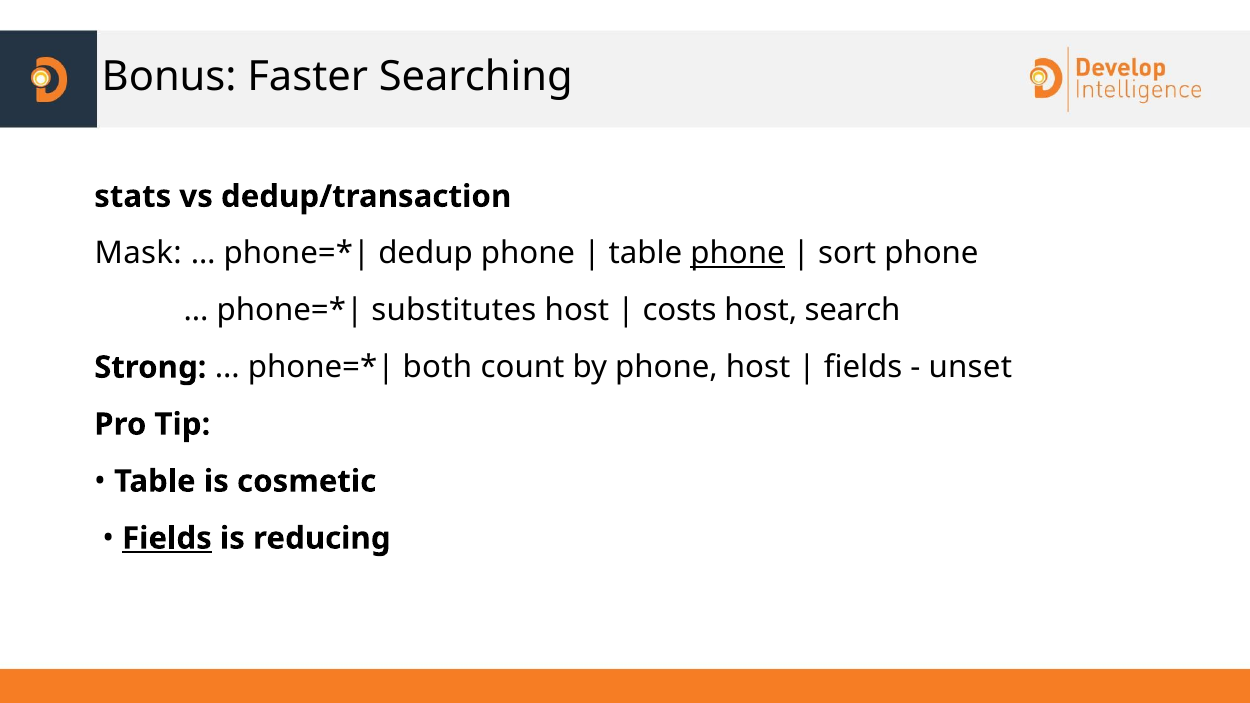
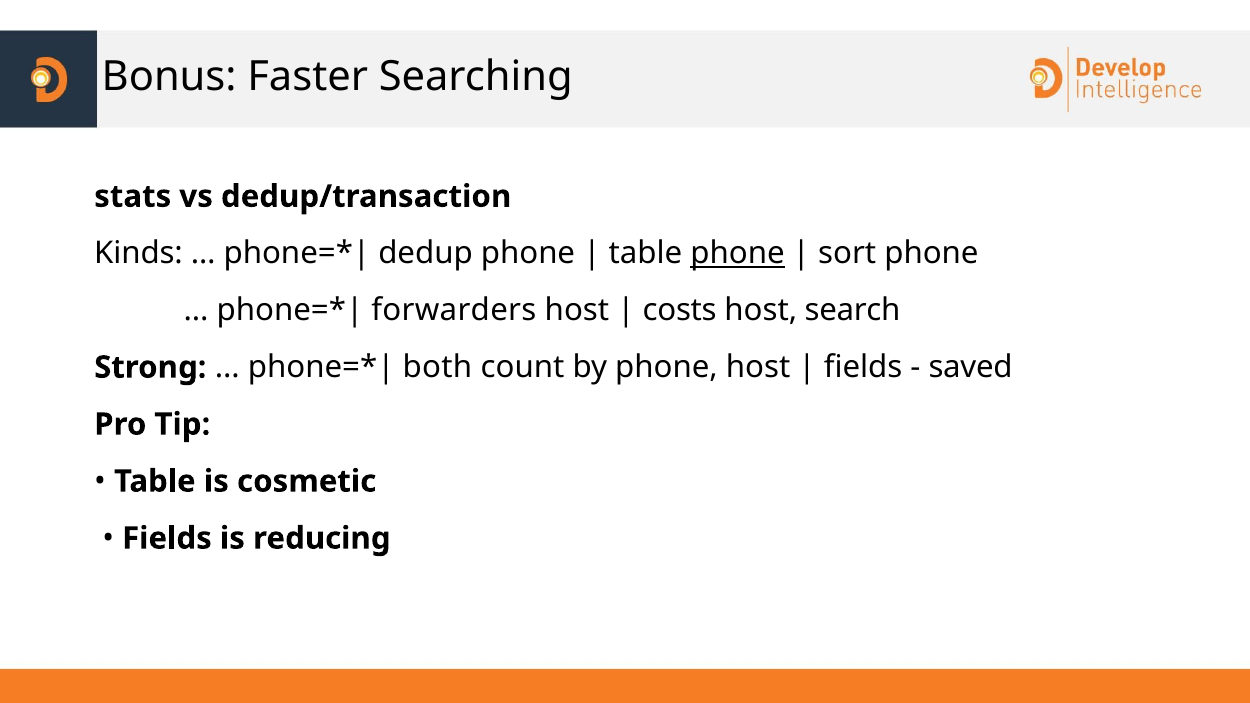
Mask: Mask -> Kinds
substitutes: substitutes -> forwarders
unset: unset -> saved
Fields at (167, 538) underline: present -> none
